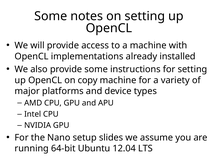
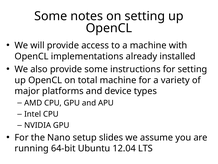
copy: copy -> total
